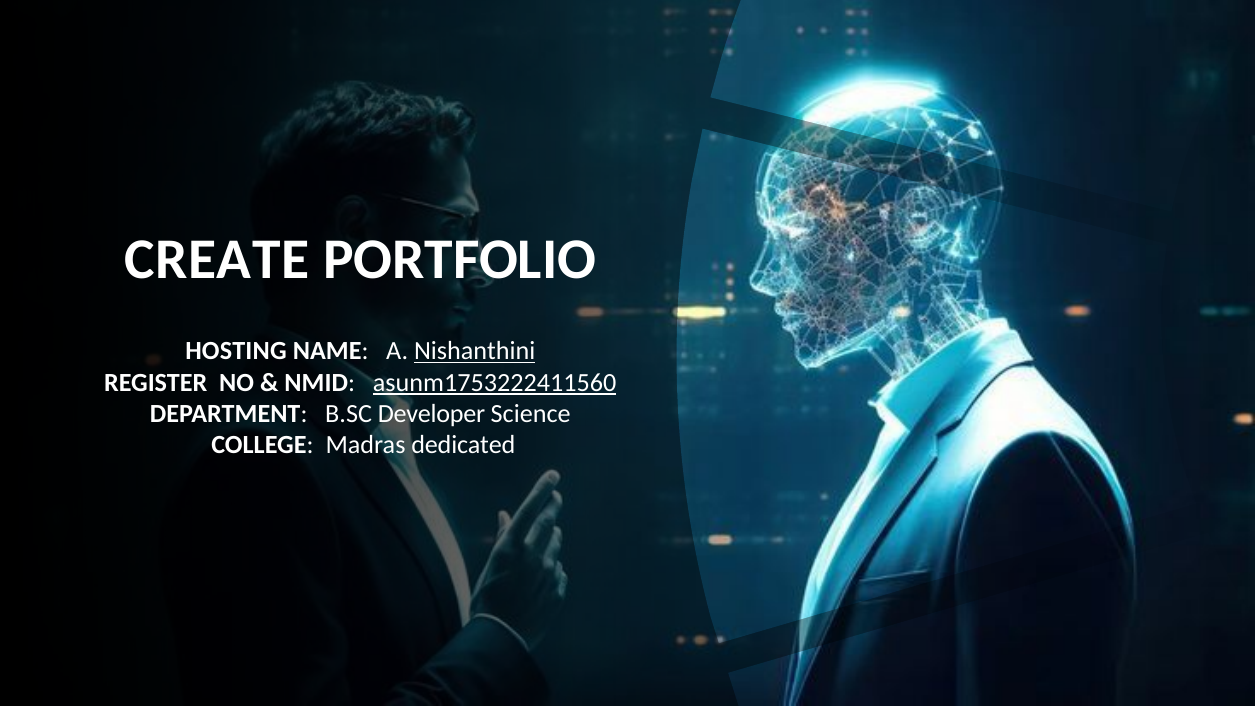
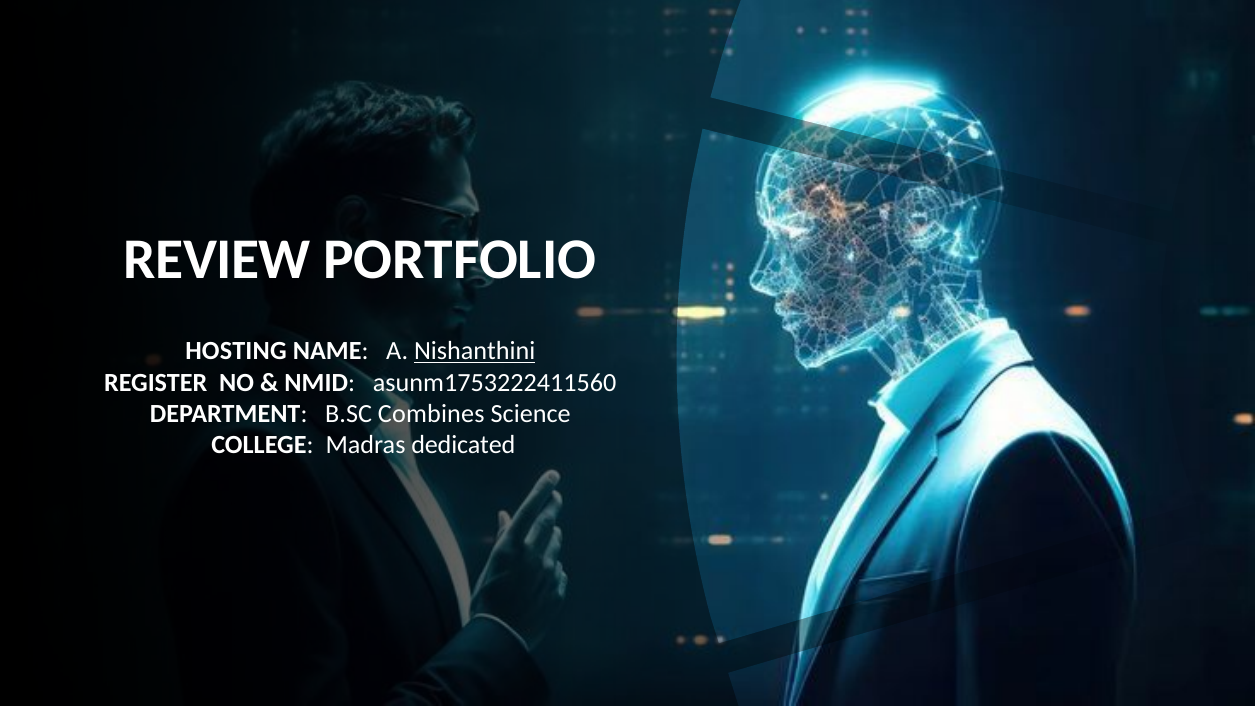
CREATE: CREATE -> REVIEW
asunm1753222411560 underline: present -> none
Developer: Developer -> Combines
